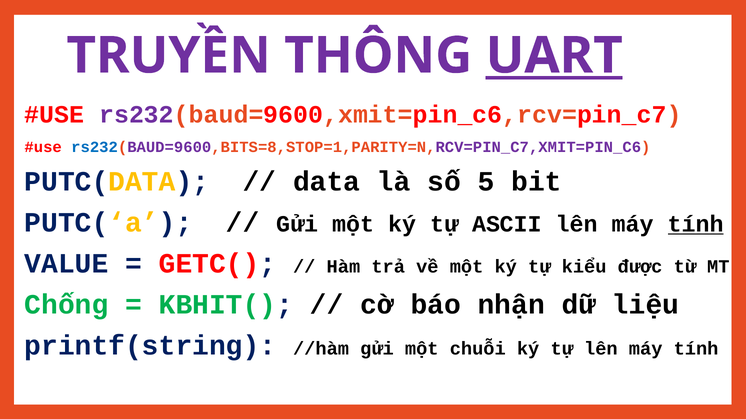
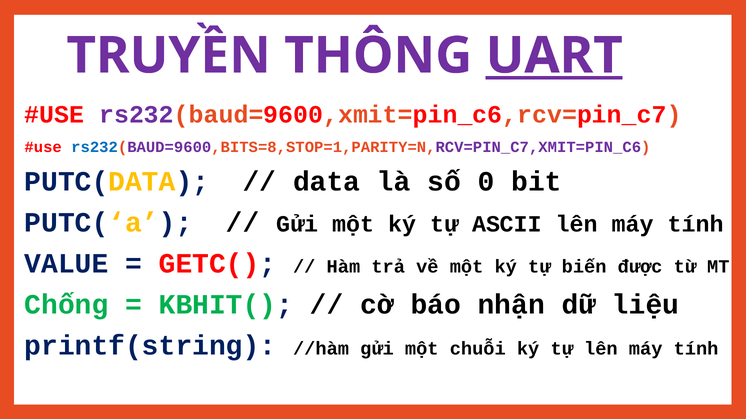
5: 5 -> 0
tính at (696, 224) underline: present -> none
kiểu: kiểu -> biến
